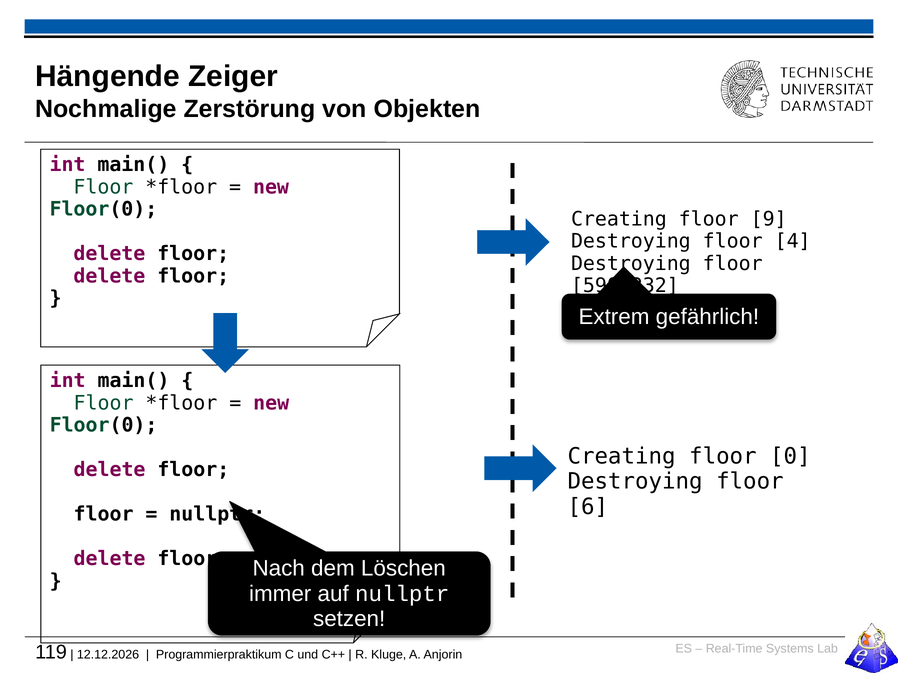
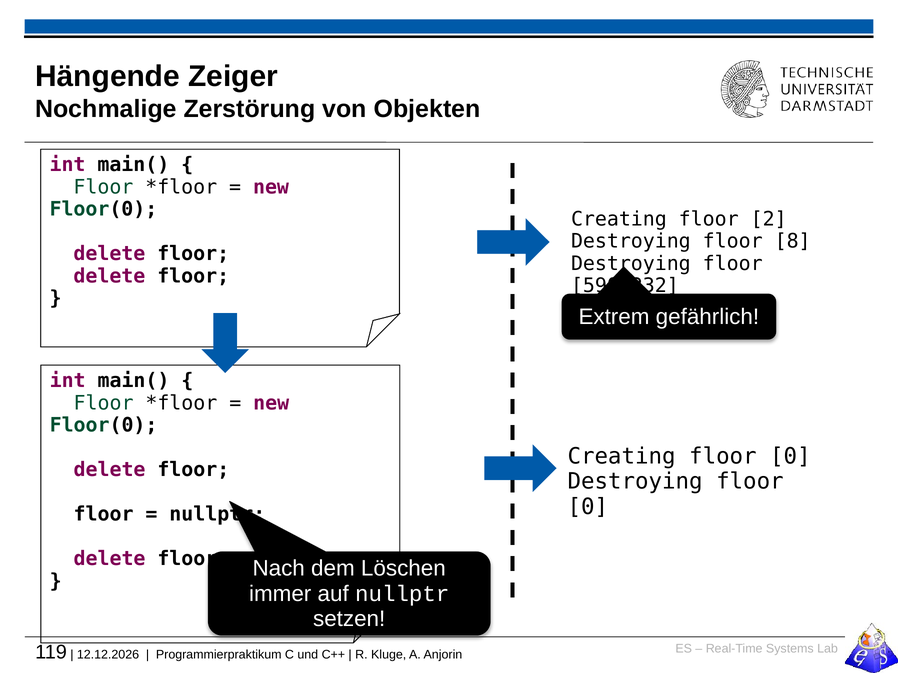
9: 9 -> 2
4: 4 -> 8
6 at (588, 507): 6 -> 0
